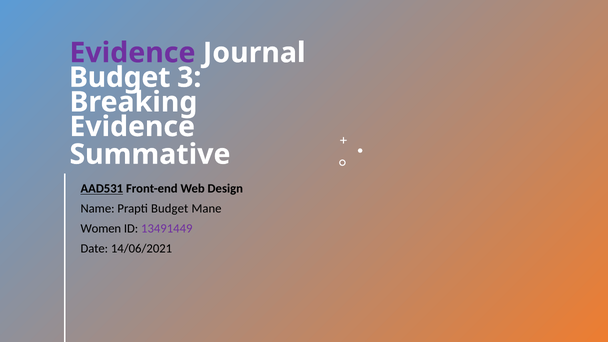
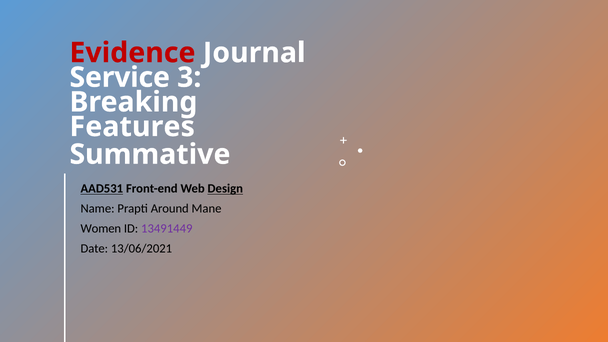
Evidence at (132, 53) colour: purple -> red
Budget at (120, 77): Budget -> Service
Evidence at (132, 127): Evidence -> Features
Design underline: none -> present
Prapti Budget: Budget -> Around
14/06/2021: 14/06/2021 -> 13/06/2021
